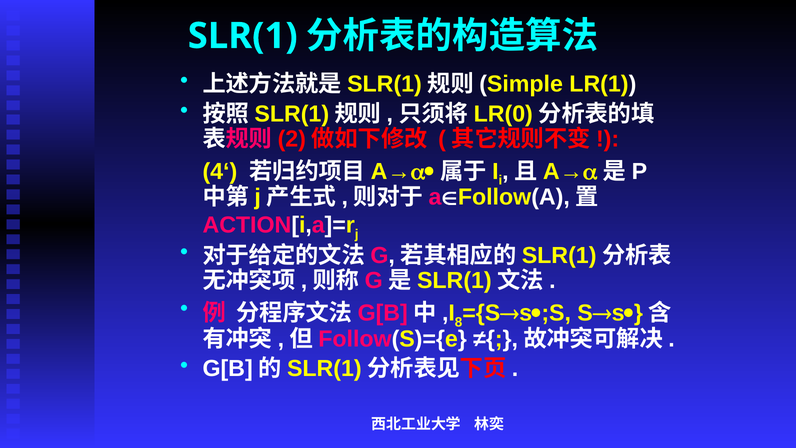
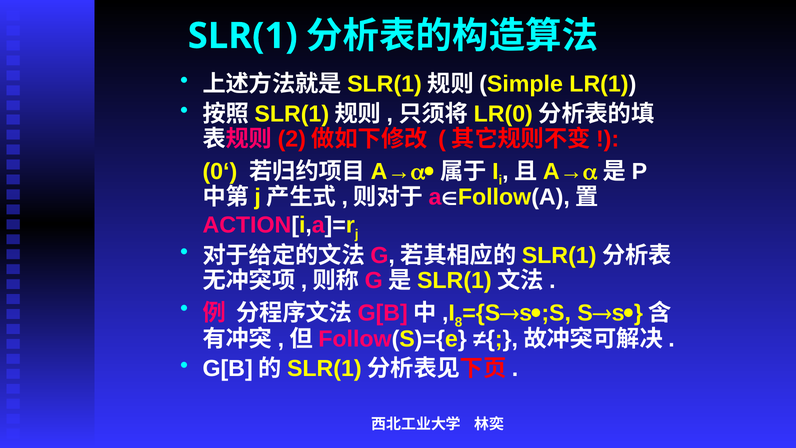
4‘: 4‘ -> 0‘
